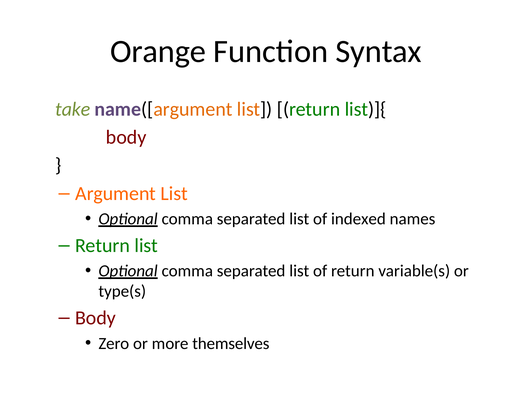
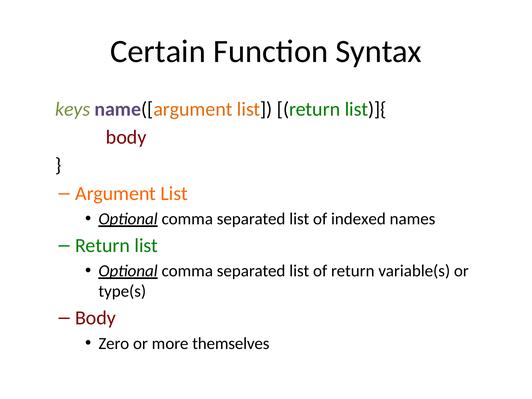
Orange: Orange -> Certain
take: take -> keys
